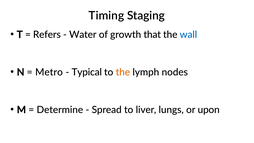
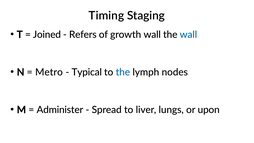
Refers: Refers -> Joined
Water: Water -> Refers
growth that: that -> wall
the at (123, 72) colour: orange -> blue
Determine: Determine -> Administer
